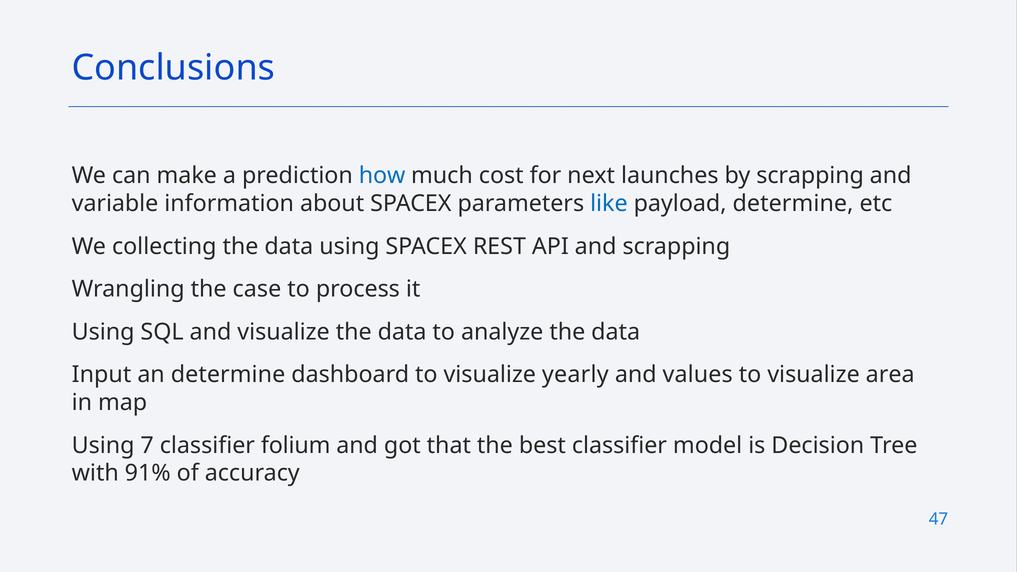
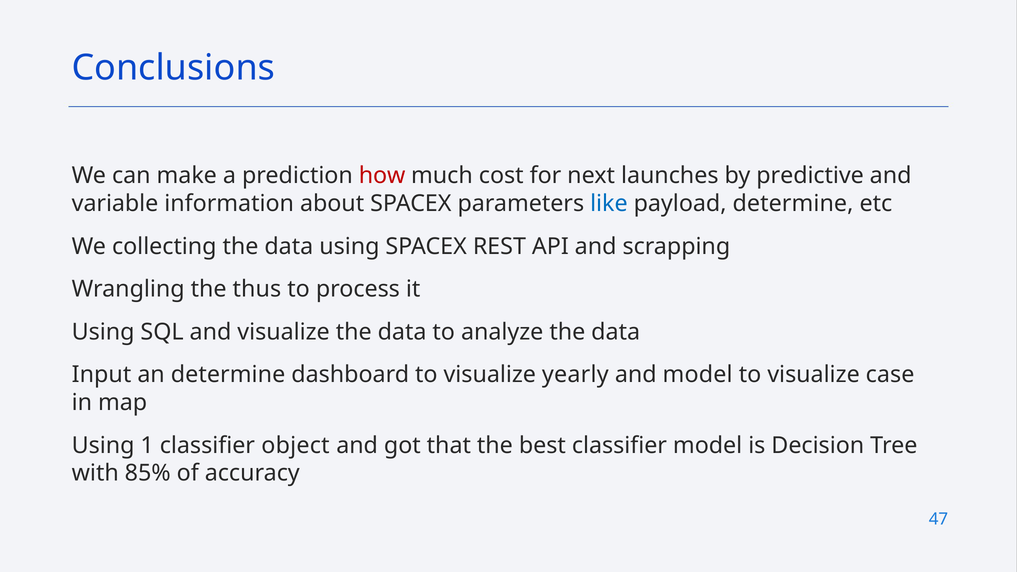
how colour: blue -> red
by scrapping: scrapping -> predictive
case: case -> thus
and values: values -> model
area: area -> case
7: 7 -> 1
folium: folium -> object
91%: 91% -> 85%
